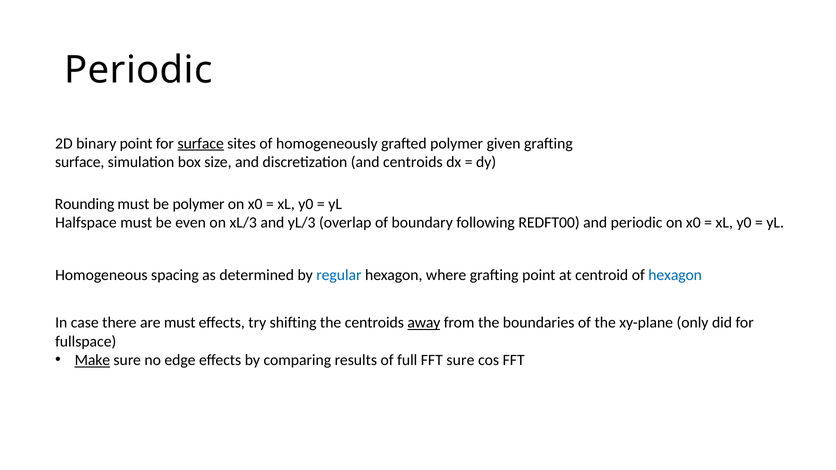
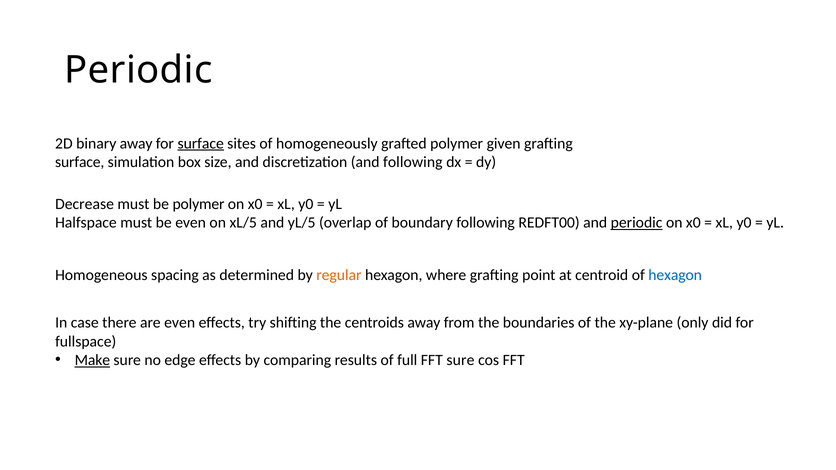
binary point: point -> away
and centroids: centroids -> following
Rounding: Rounding -> Decrease
xL/3: xL/3 -> xL/5
yL/3: yL/3 -> yL/5
periodic at (637, 223) underline: none -> present
regular colour: blue -> orange
are must: must -> even
away at (424, 323) underline: present -> none
